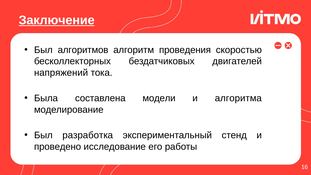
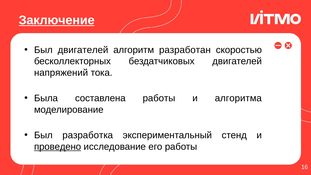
Был алгоритмов: алгоритмов -> двигателей
проведения: проведения -> разработан
составлена модели: модели -> работы
проведено underline: none -> present
